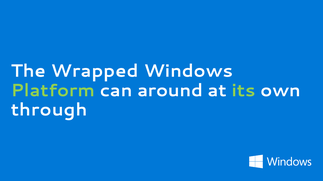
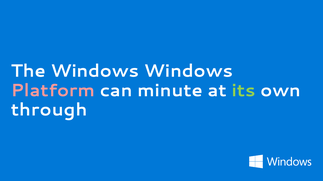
The Wrapped: Wrapped -> Windows
Platform colour: light green -> pink
around: around -> minute
